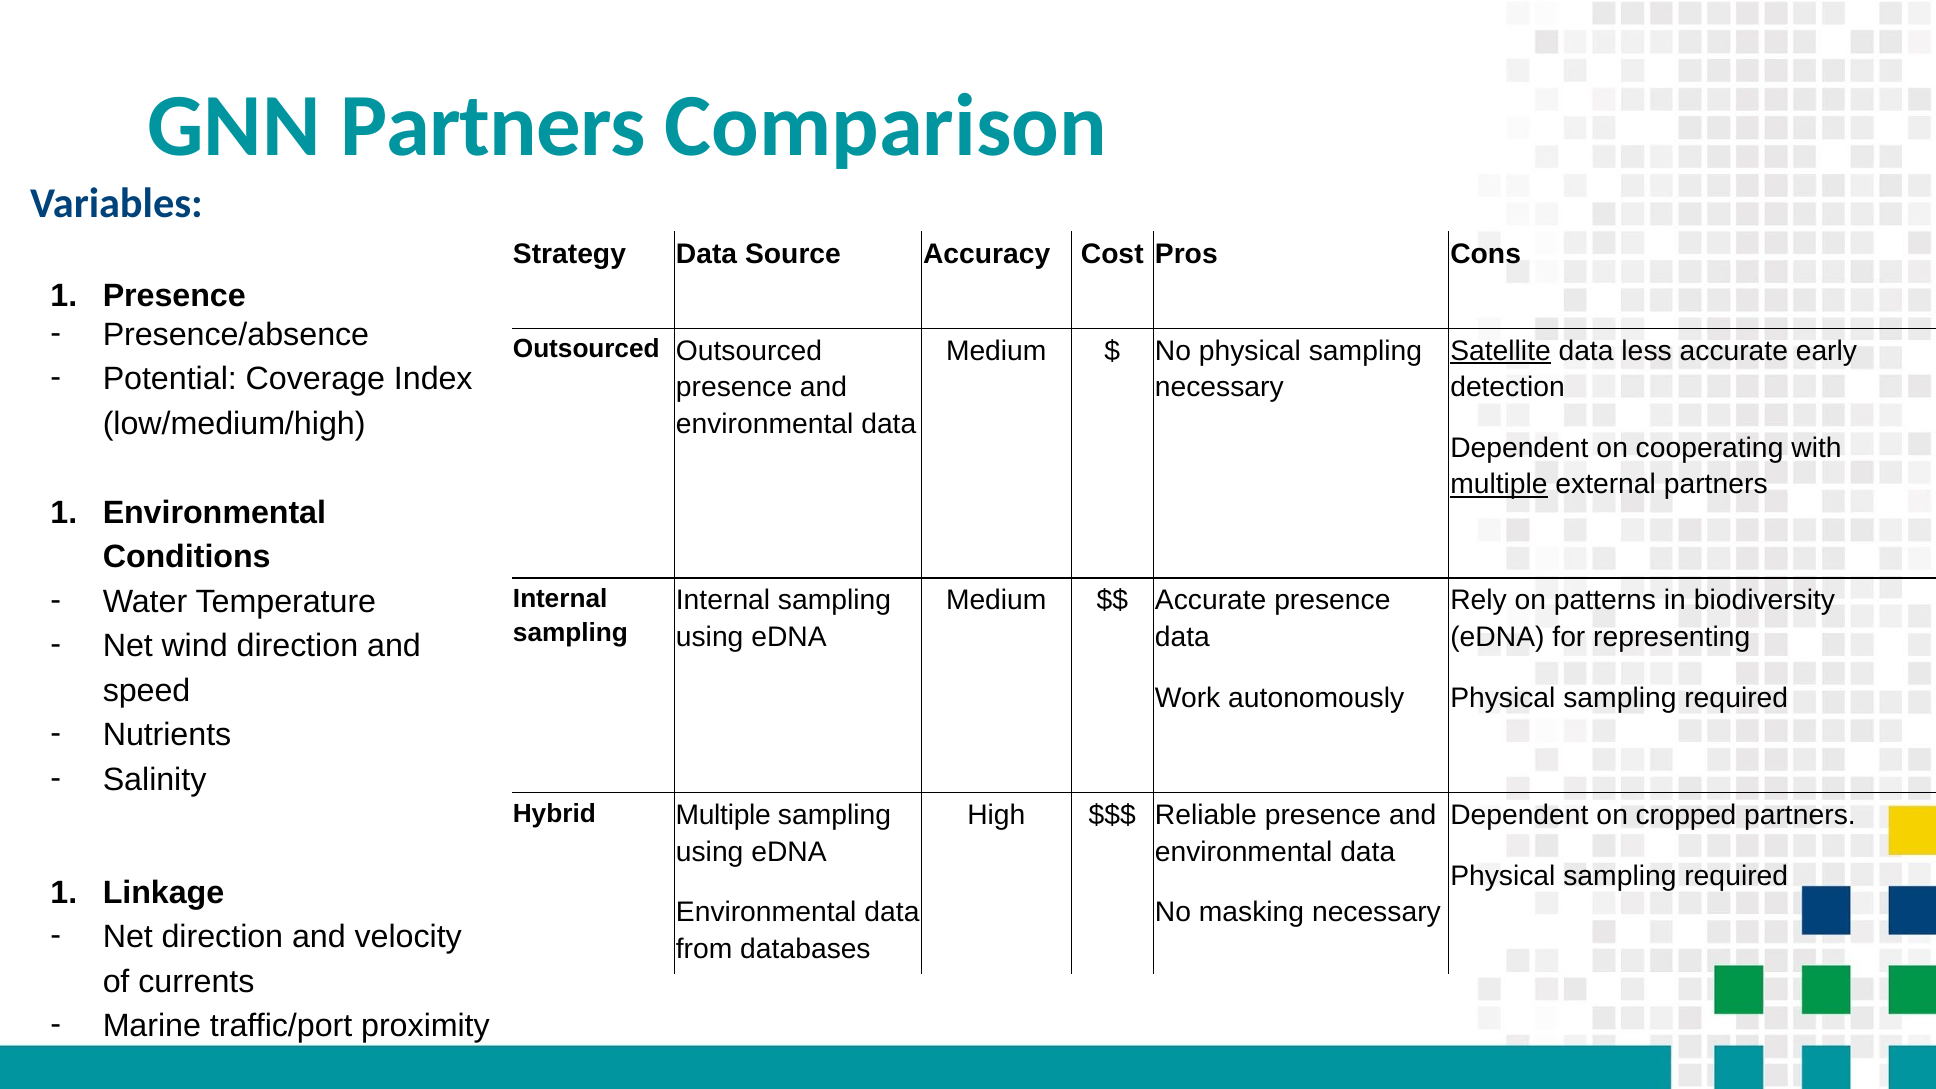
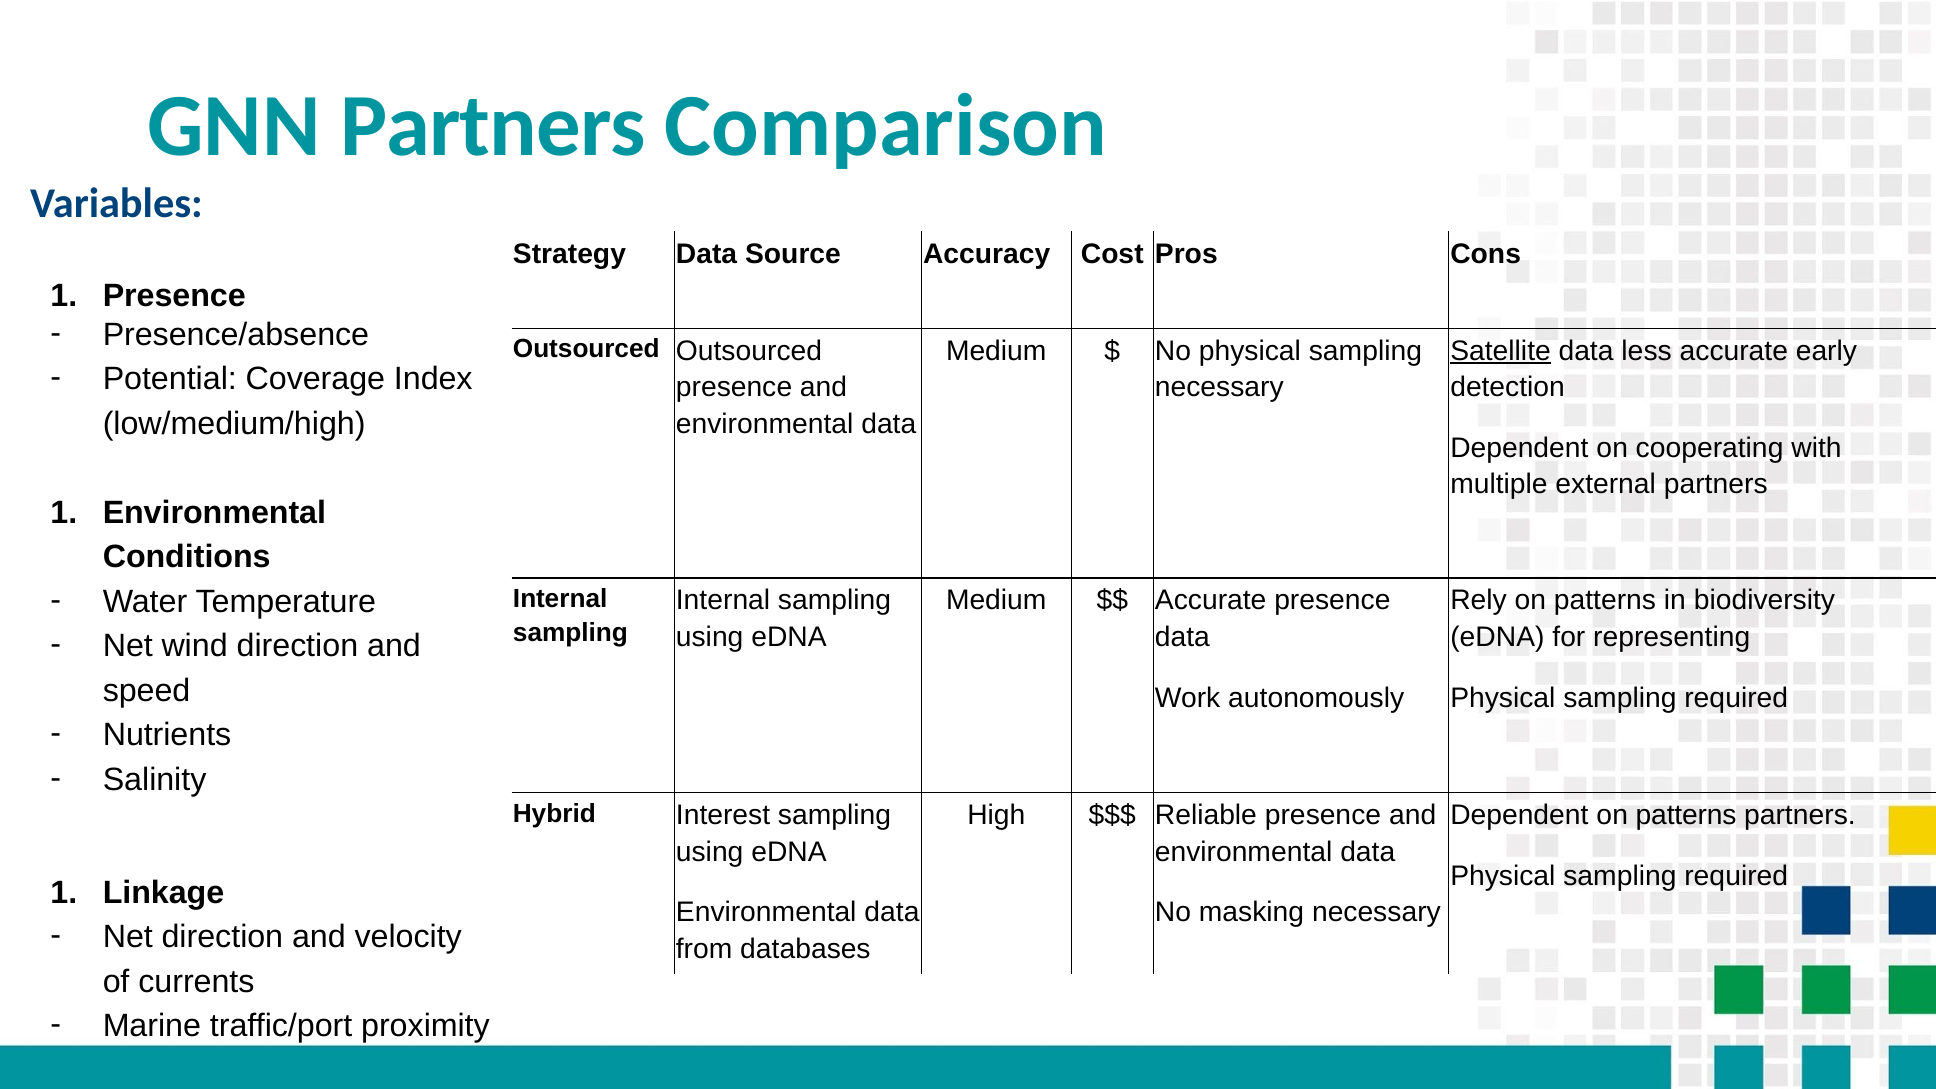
multiple at (1499, 485) underline: present -> none
Hybrid Multiple: Multiple -> Interest
Dependent on cropped: cropped -> patterns
